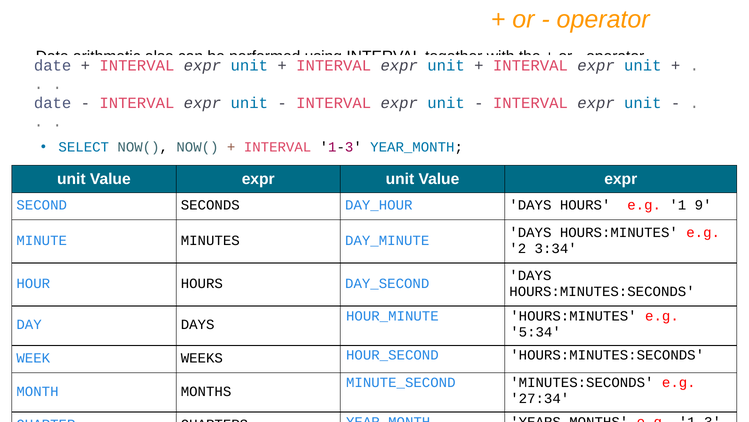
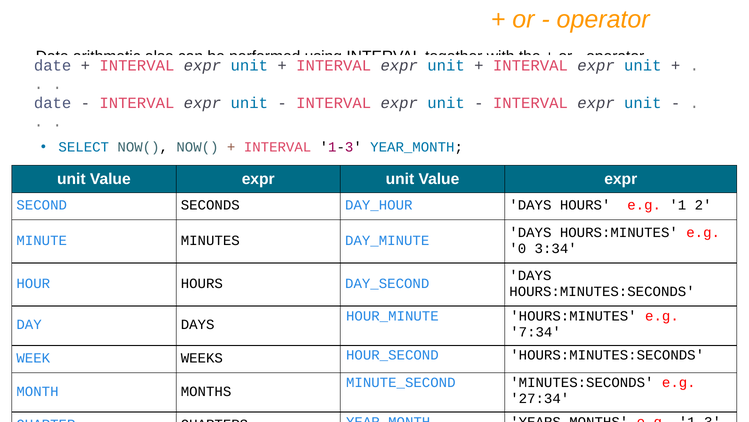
9: 9 -> 2
2: 2 -> 0
5:34: 5:34 -> 7:34
